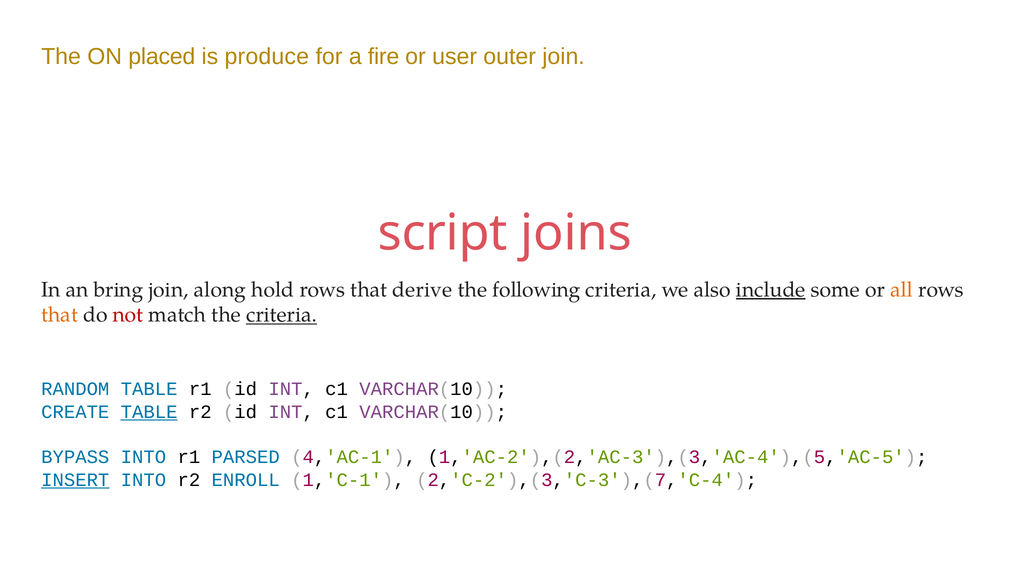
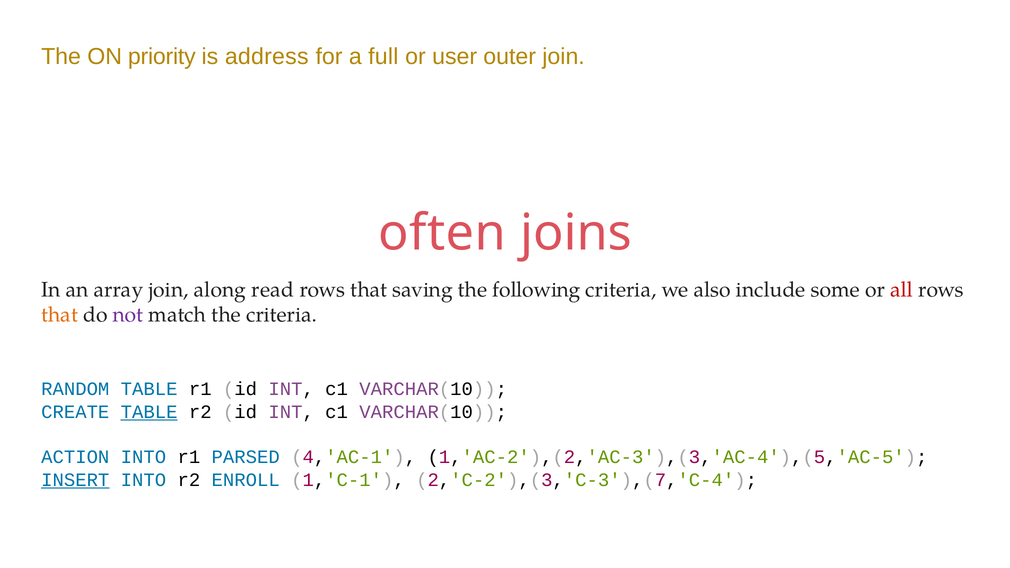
placed: placed -> priority
produce: produce -> address
fire: fire -> full
script: script -> often
bring: bring -> array
hold: hold -> read
derive: derive -> saving
include underline: present -> none
all colour: orange -> red
not colour: red -> purple
criteria at (282, 315) underline: present -> none
BYPASS: BYPASS -> ACTION
